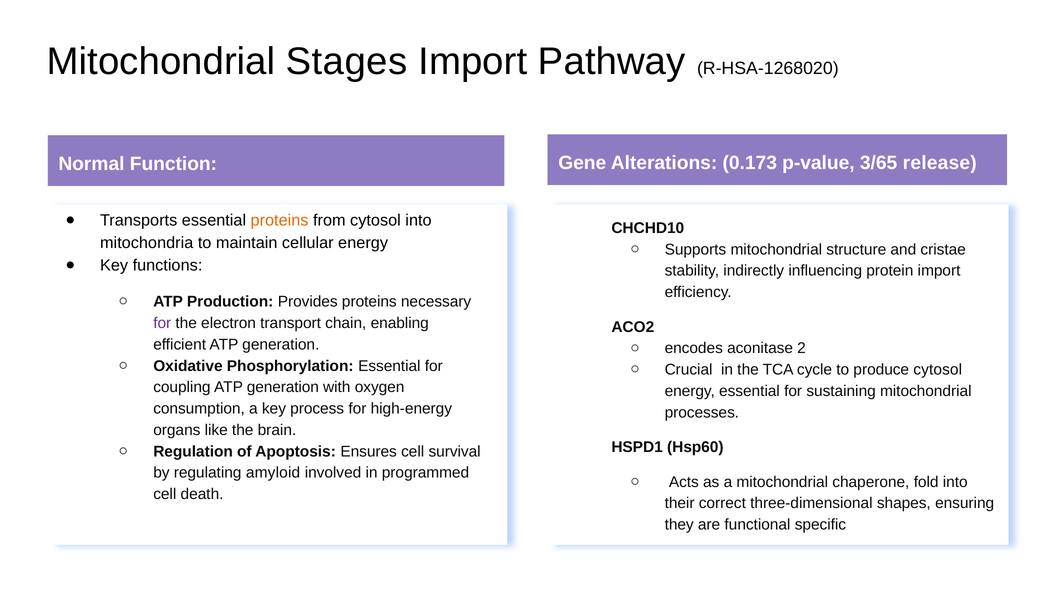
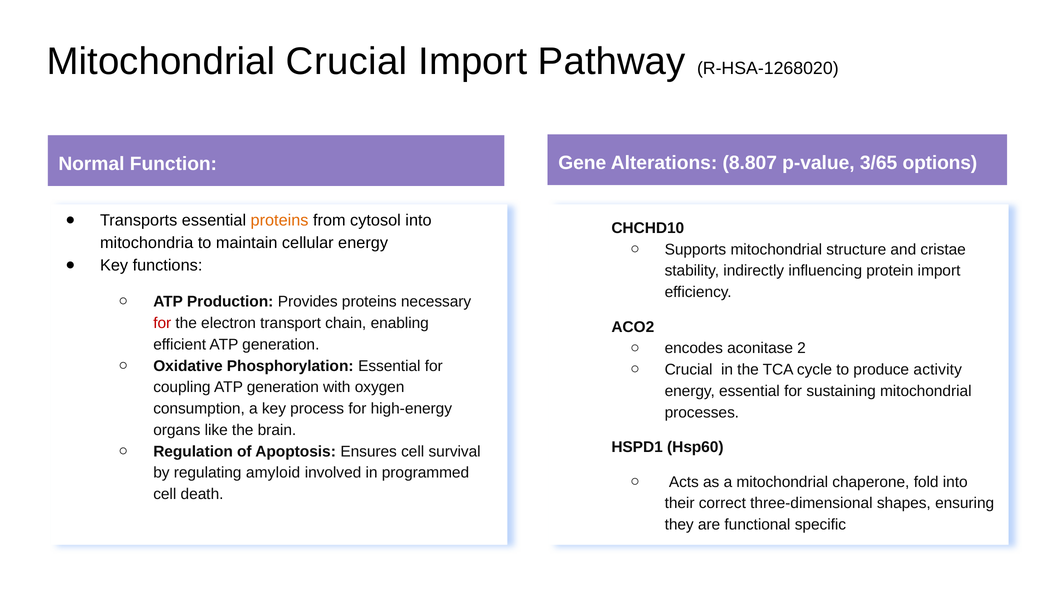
Mitochondrial Stages: Stages -> Crucial
0.173: 0.173 -> 8.807
release: release -> options
for at (162, 323) colour: purple -> red
produce cytosol: cytosol -> activity
